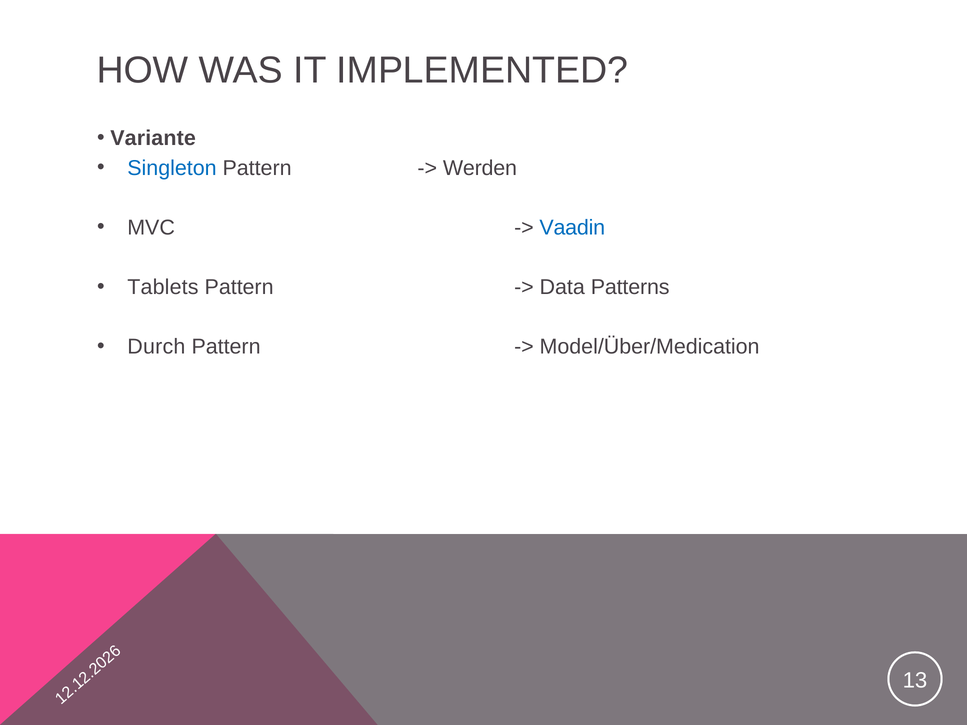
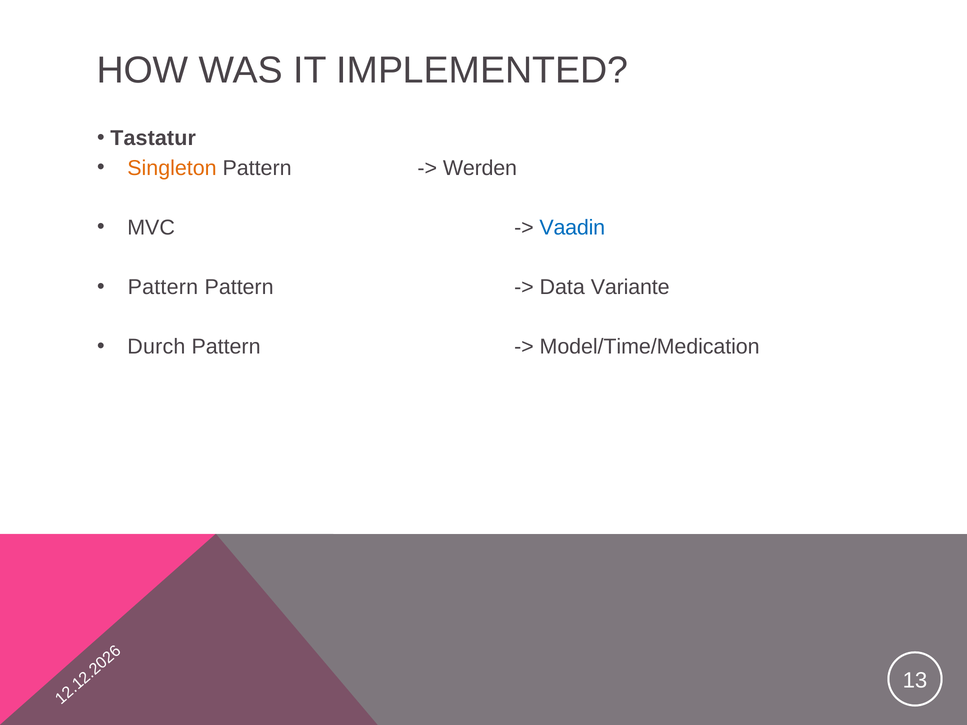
Variante: Variante -> Tastatur
Singleton colour: blue -> orange
Tablets at (163, 287): Tablets -> Pattern
Patterns: Patterns -> Variante
Model/Über/Medication: Model/Über/Medication -> Model/Time/Medication
